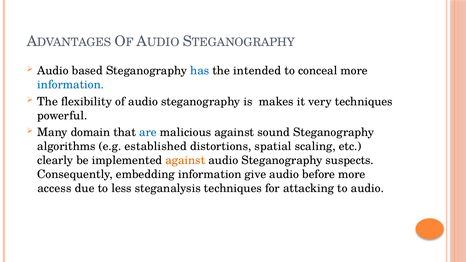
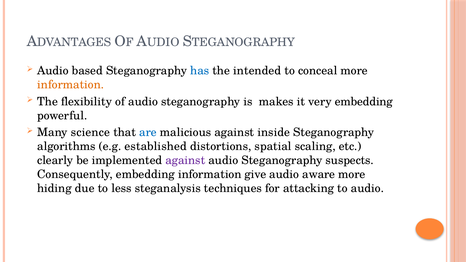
information at (71, 85) colour: blue -> orange
very techniques: techniques -> embedding
domain: domain -> science
sound: sound -> inside
against at (185, 160) colour: orange -> purple
before: before -> aware
access: access -> hiding
